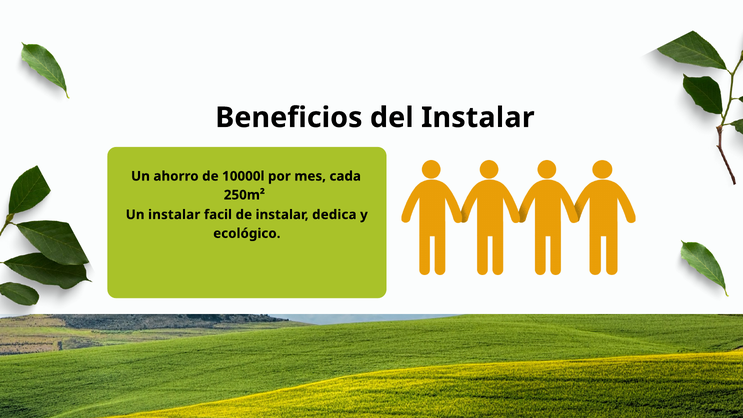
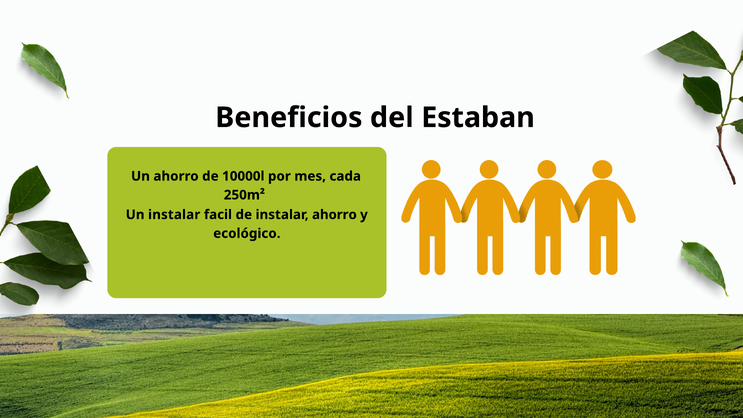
del Instalar: Instalar -> Estaban
instalar dedica: dedica -> ahorro
